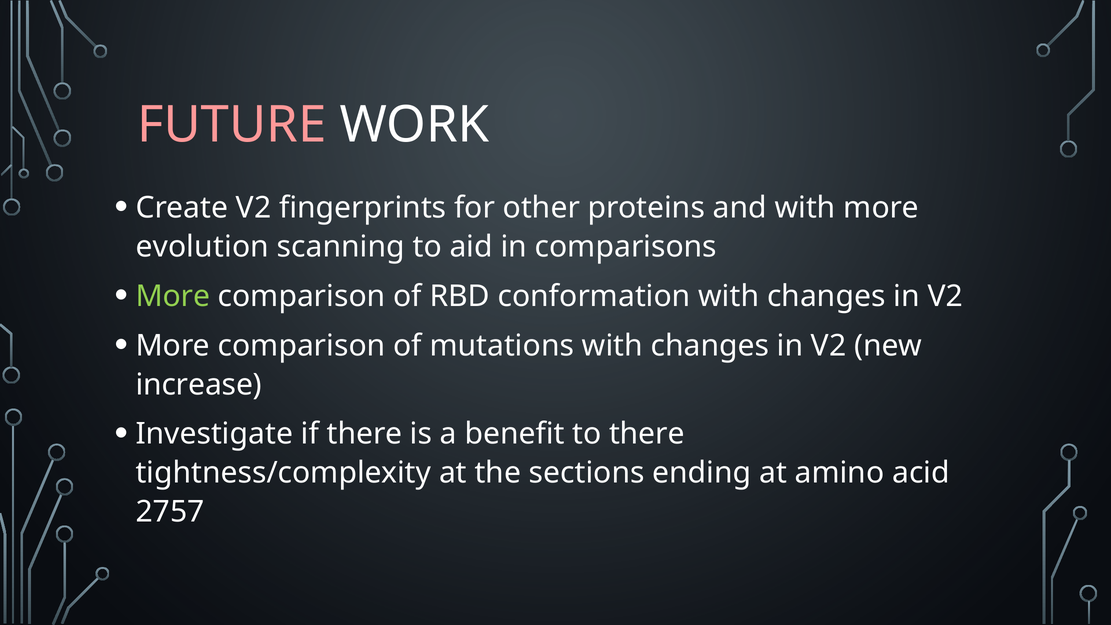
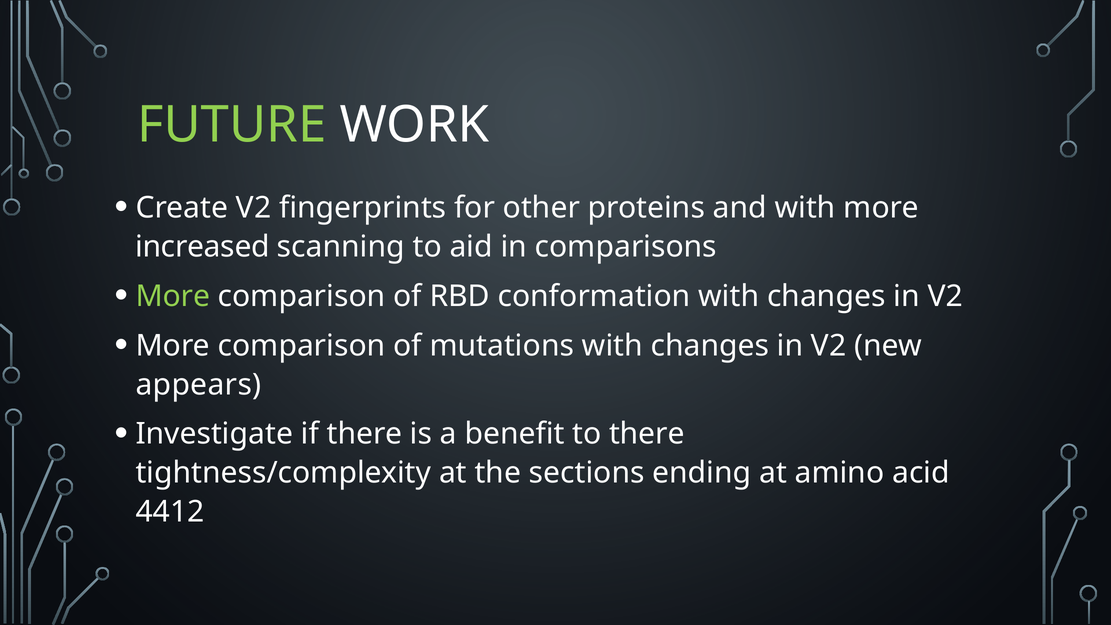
FUTURE colour: pink -> light green
evolution: evolution -> increased
increase: increase -> appears
2757: 2757 -> 4412
